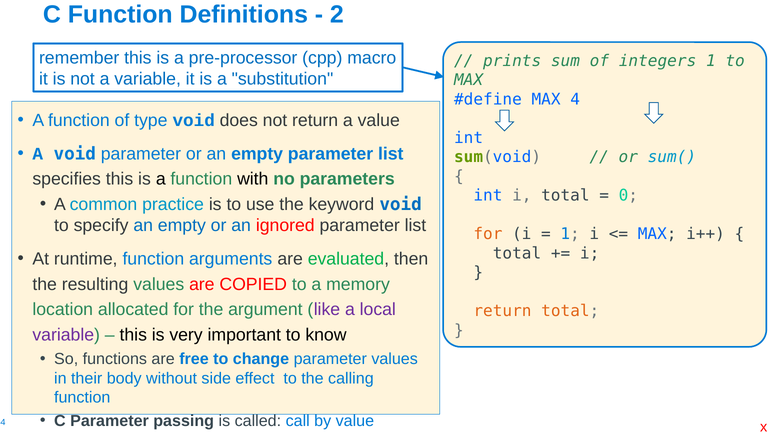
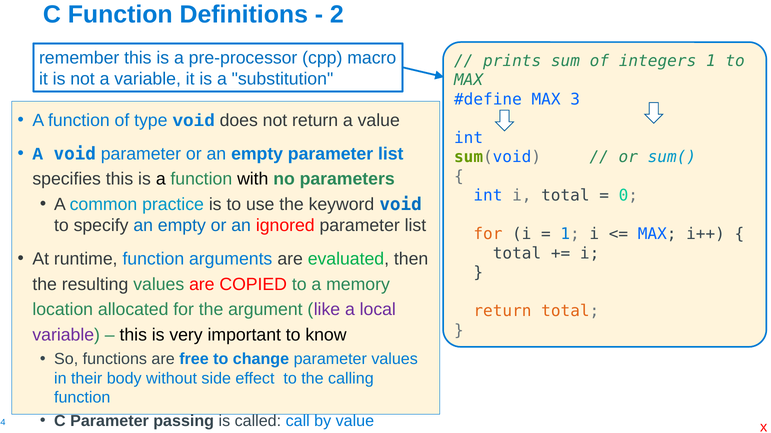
4: 4 -> 3
